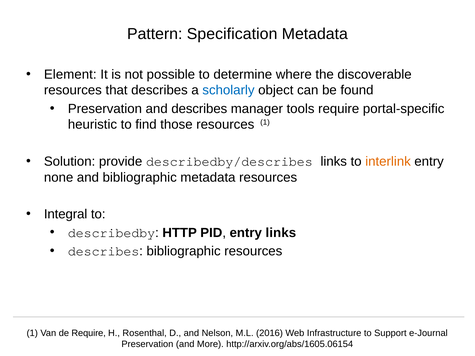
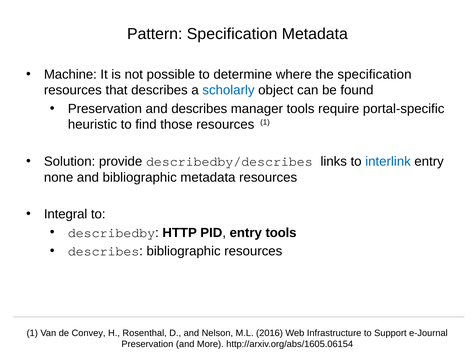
Element: Element -> Machine
the discoverable: discoverable -> specification
interlink colour: orange -> blue
entry links: links -> tools
de Require: Require -> Convey
